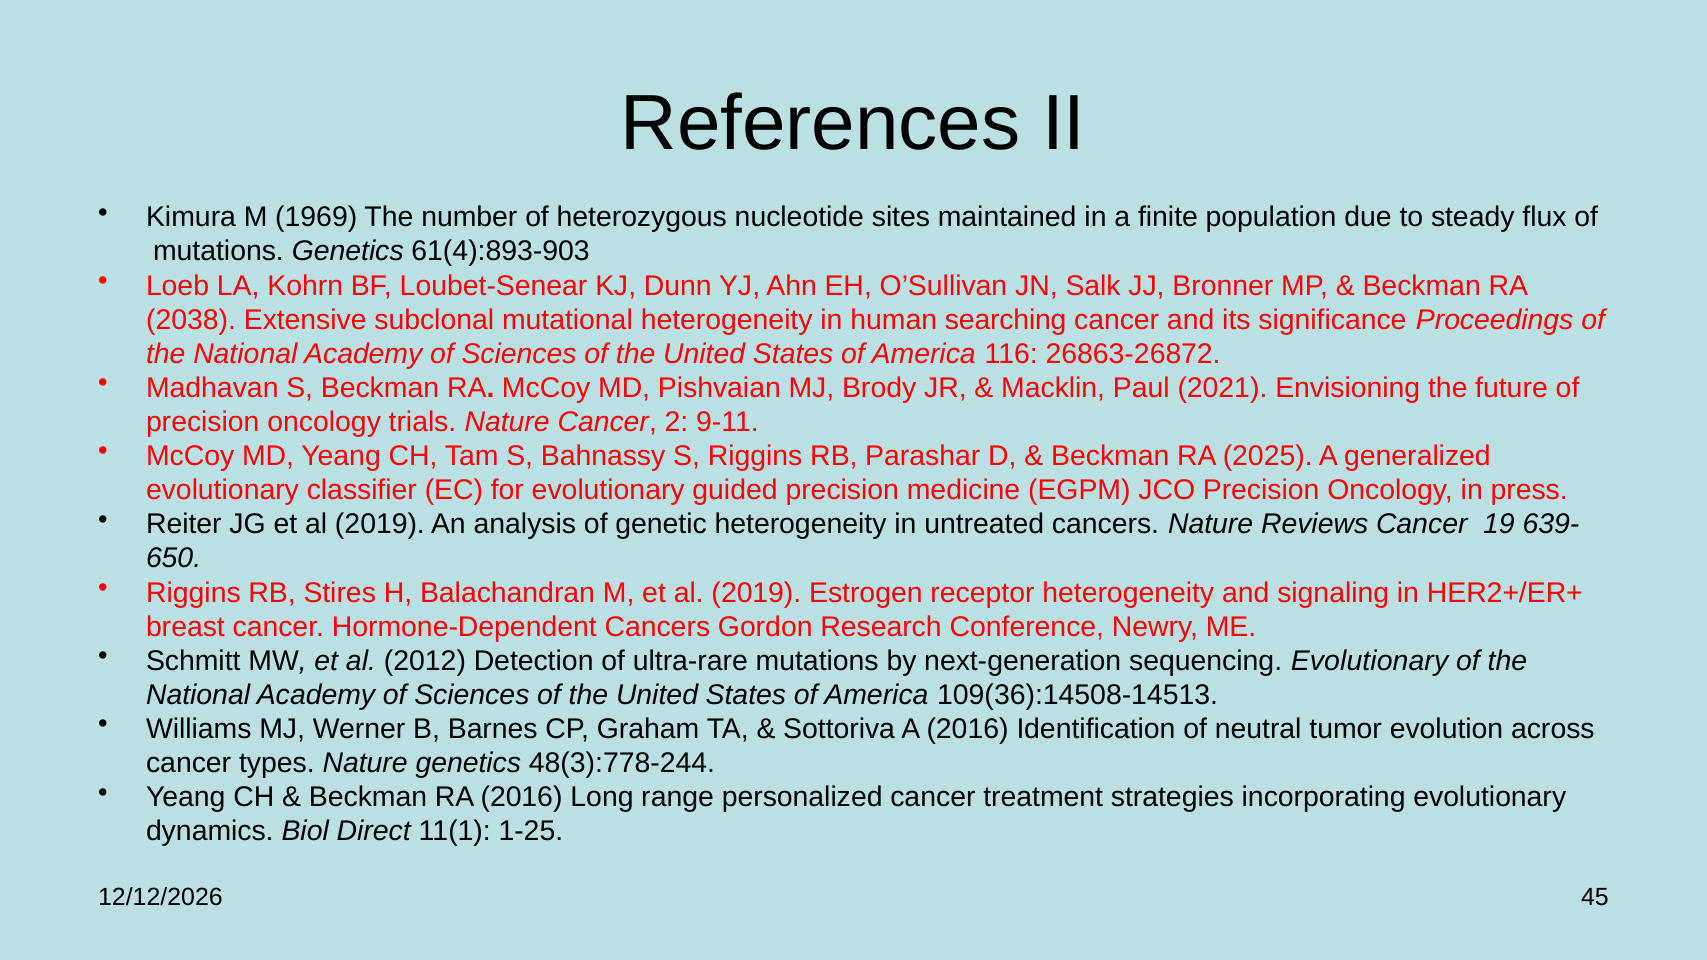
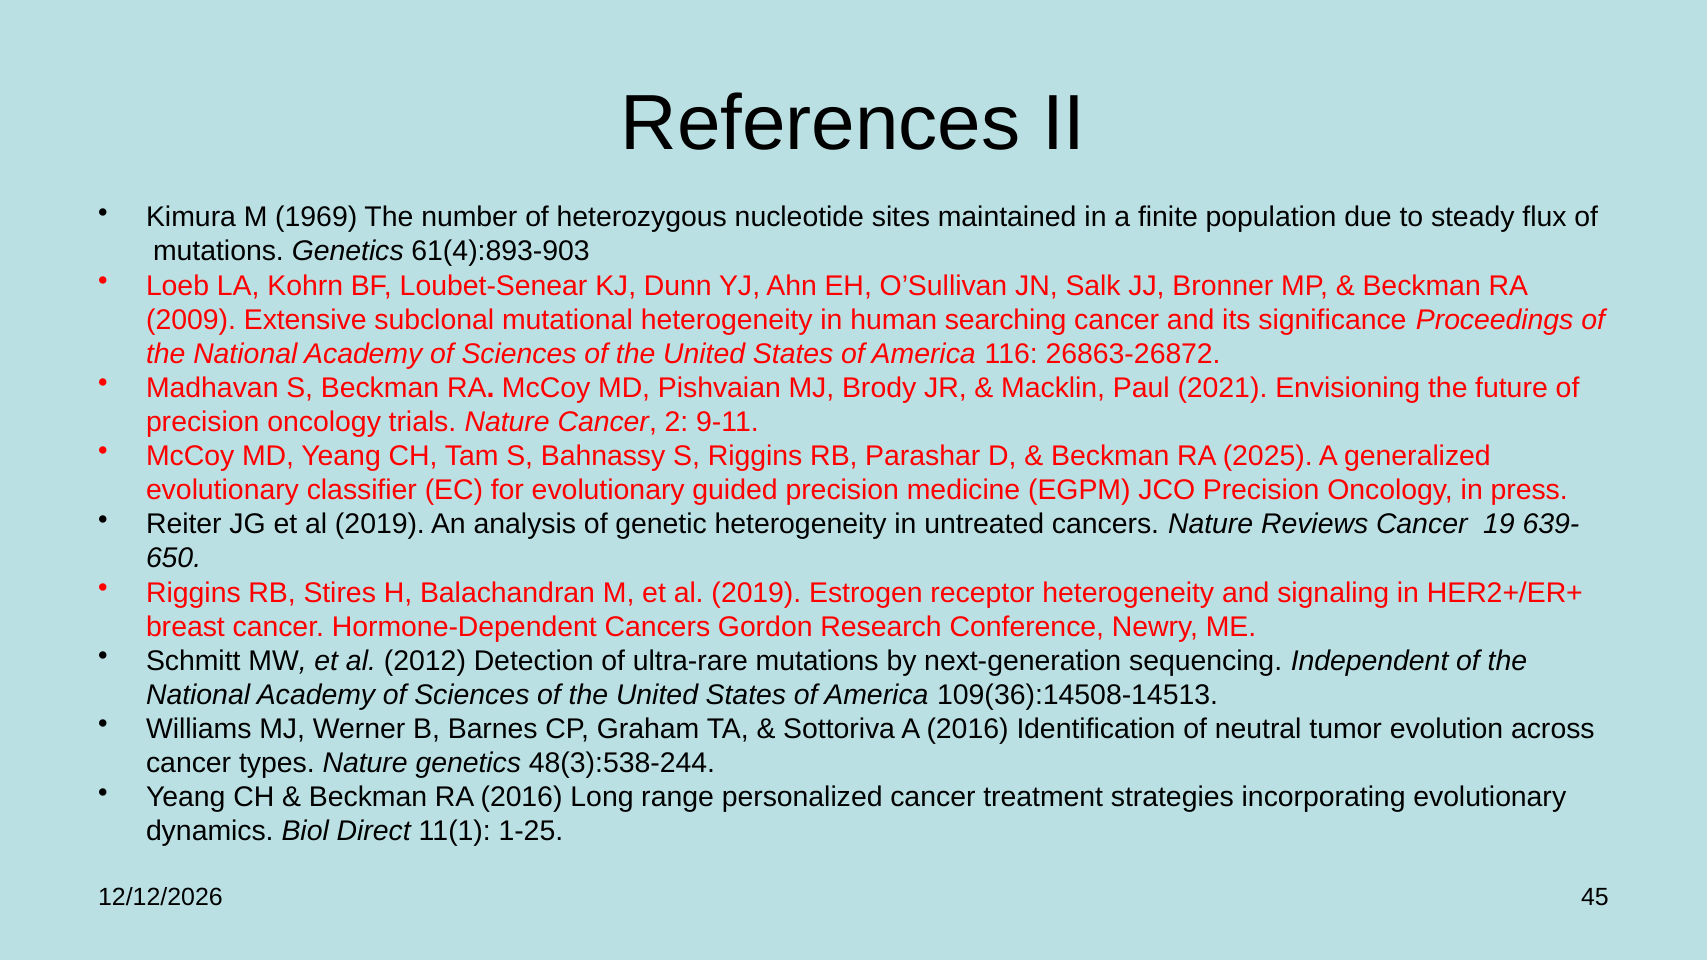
2038: 2038 -> 2009
sequencing Evolutionary: Evolutionary -> Independent
48(3):778-244: 48(3):778-244 -> 48(3):538-244
